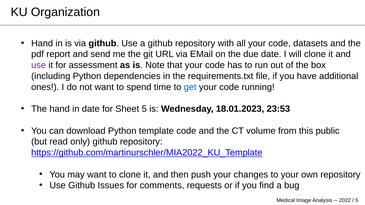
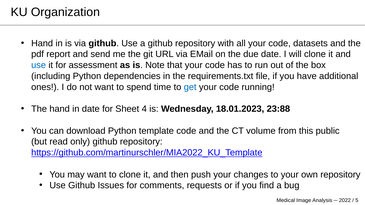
use at (39, 65) colour: purple -> blue
Sheet 5: 5 -> 4
23:53: 23:53 -> 23:88
